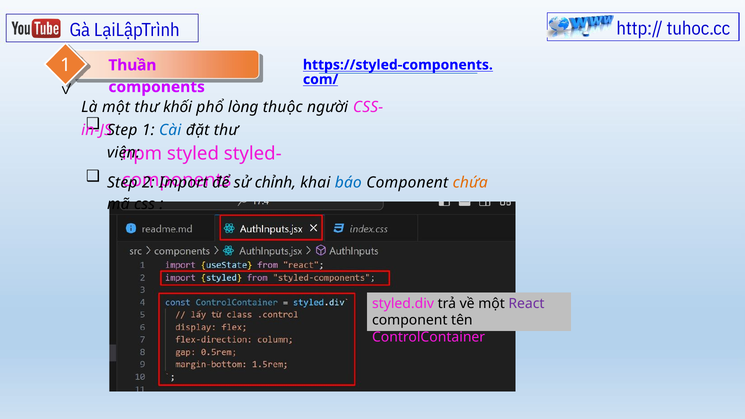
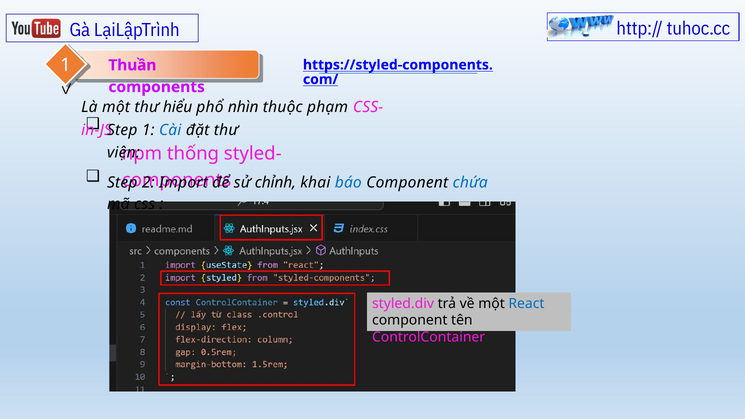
khối: khối -> hiểu
lòng: lòng -> nhìn
người: người -> phạm
styled: styled -> thống
chứa colour: orange -> blue
React colour: purple -> blue
